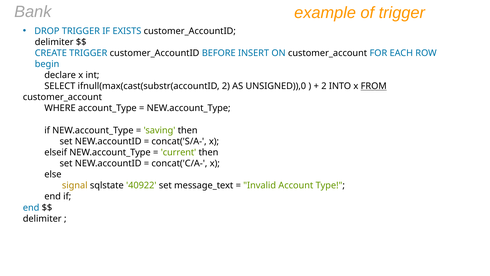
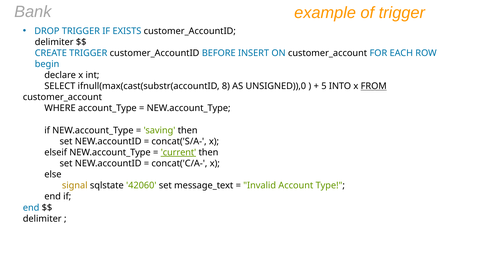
ifnull(max(cast(substr(accountID 2: 2 -> 8
2 at (324, 86): 2 -> 5
current underline: none -> present
40922: 40922 -> 42060
